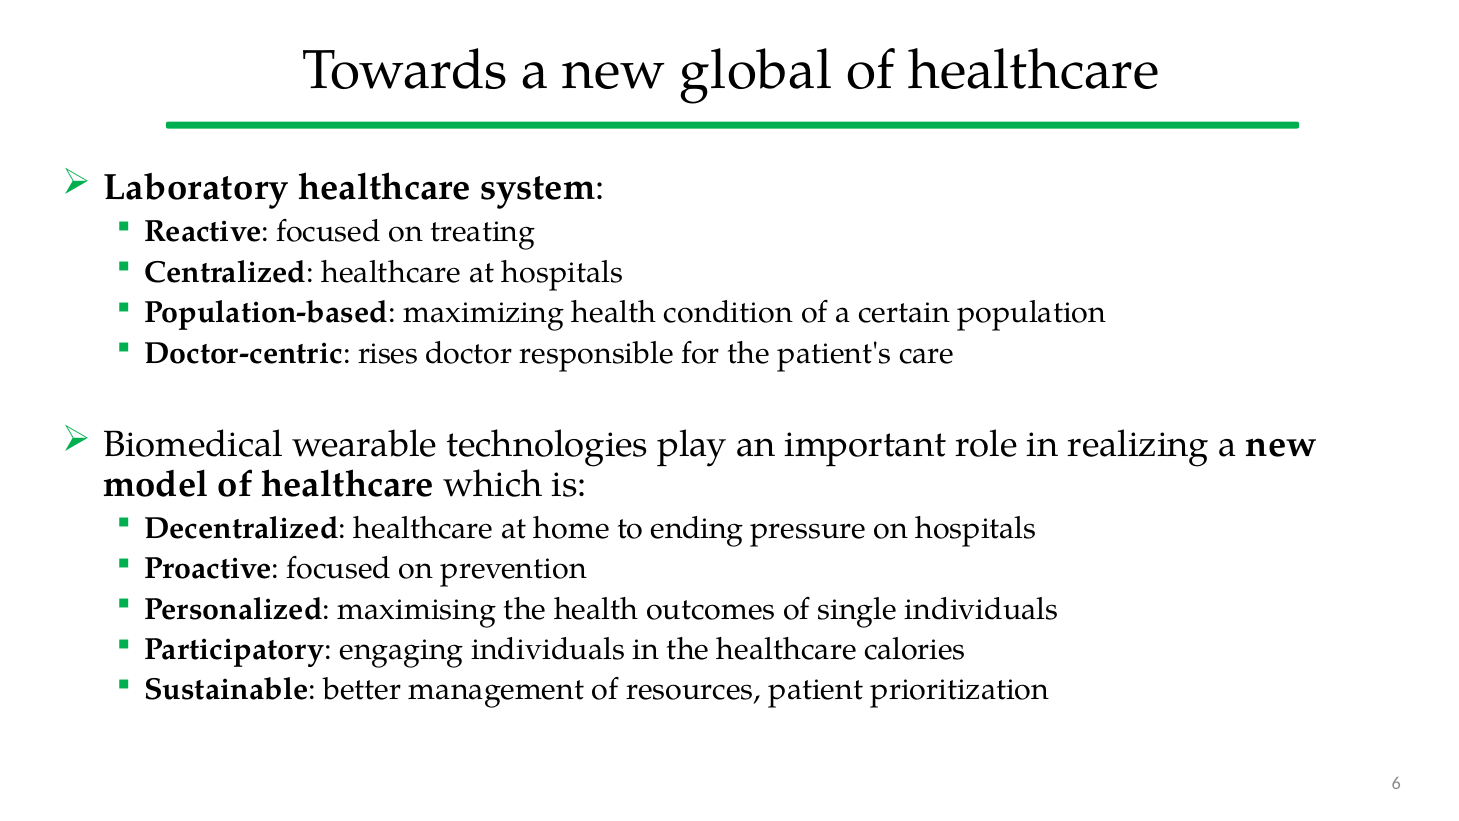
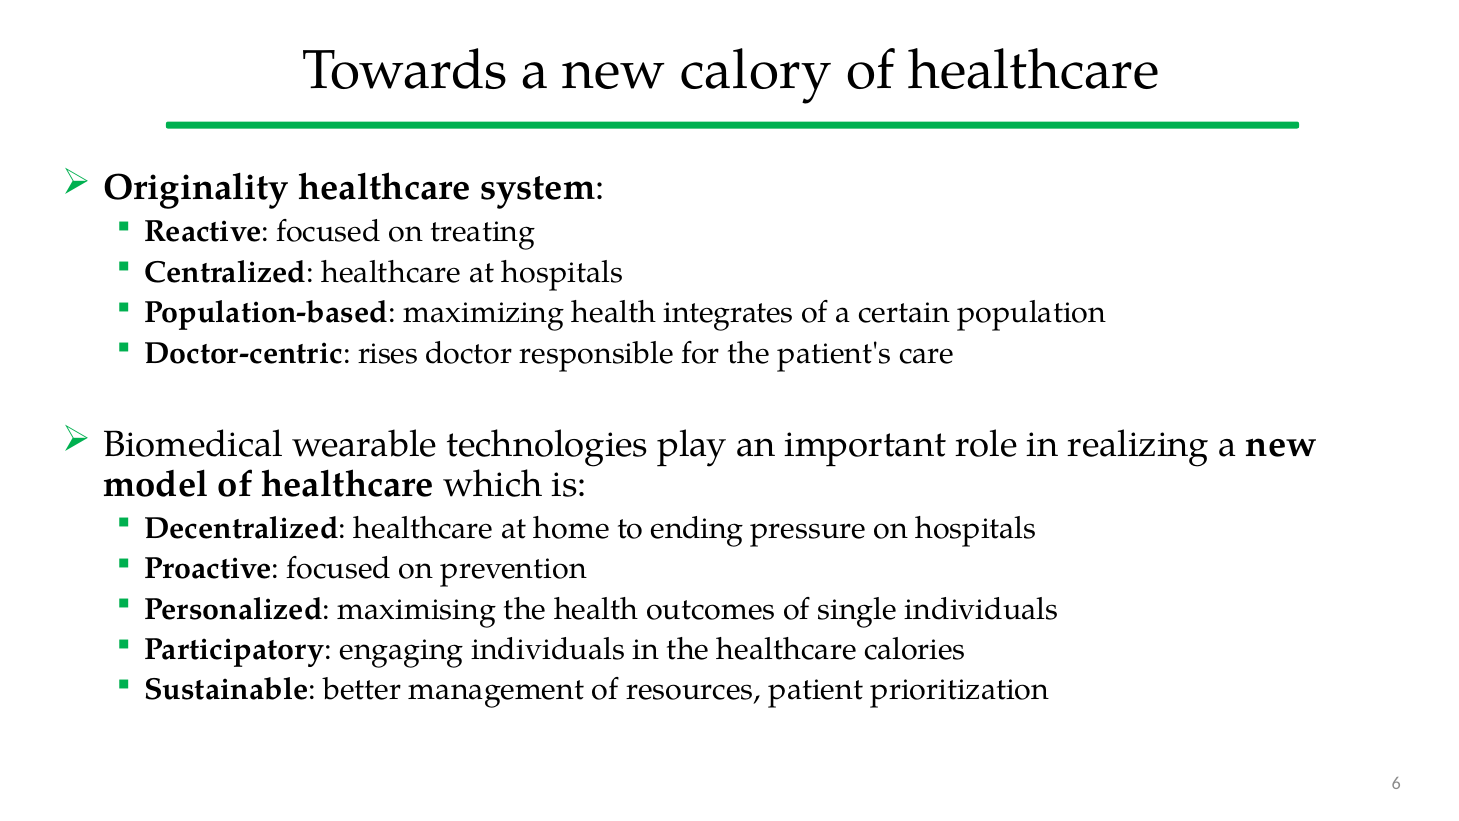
global: global -> calory
Laboratory: Laboratory -> Originality
condition: condition -> integrates
